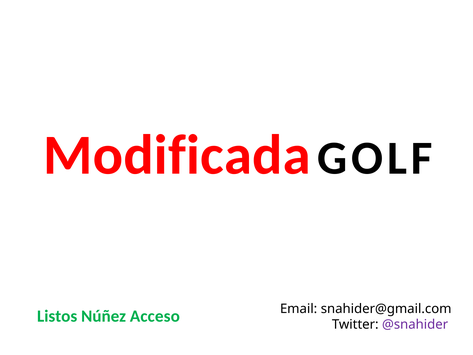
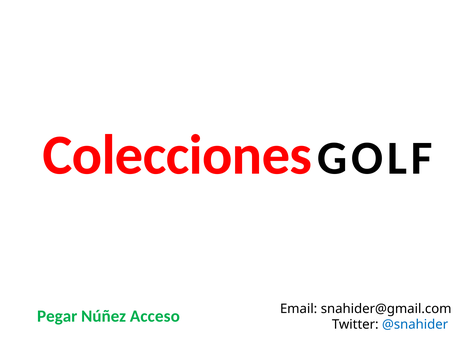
Modificada: Modificada -> Colecciones
Listos: Listos -> Pegar
@snahider colour: purple -> blue
